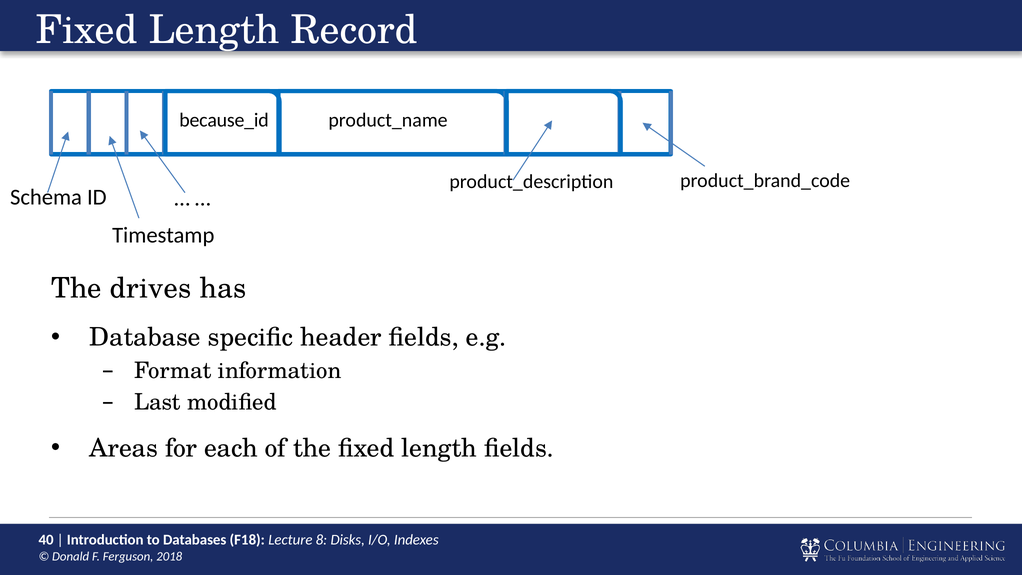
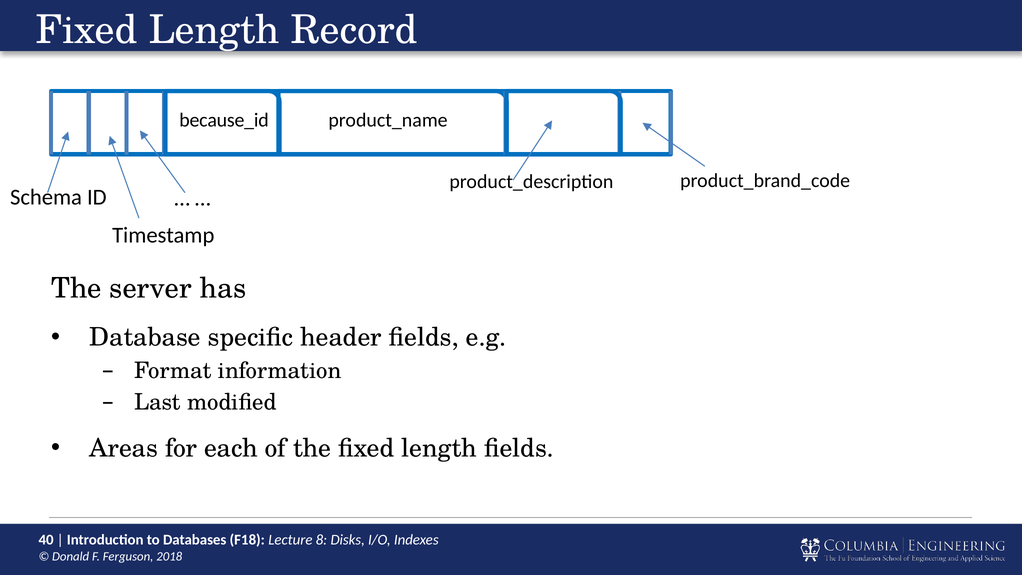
drives: drives -> server
